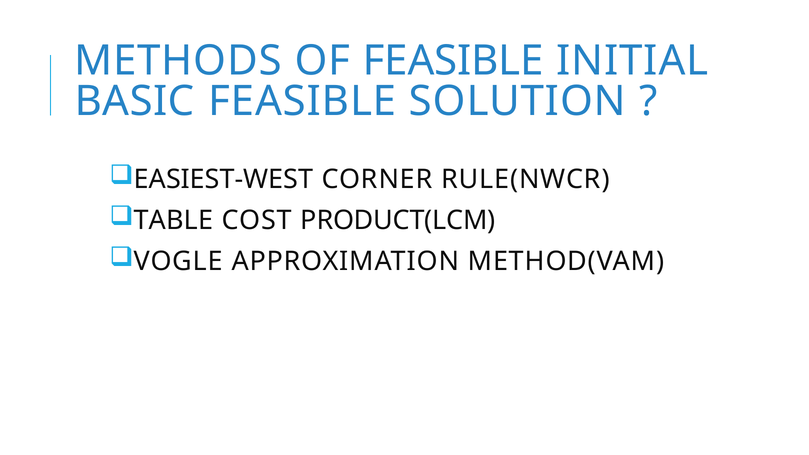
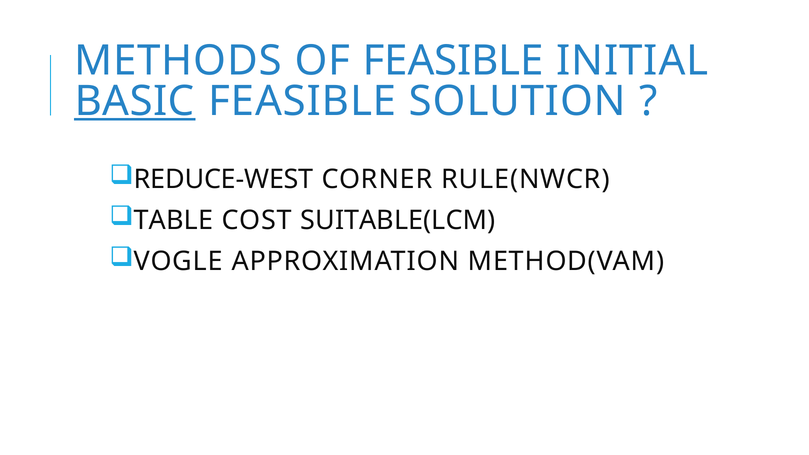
BASIC underline: none -> present
EASIEST-WEST: EASIEST-WEST -> REDUCE-WEST
PRODUCT(LCM: PRODUCT(LCM -> SUITABLE(LCM
